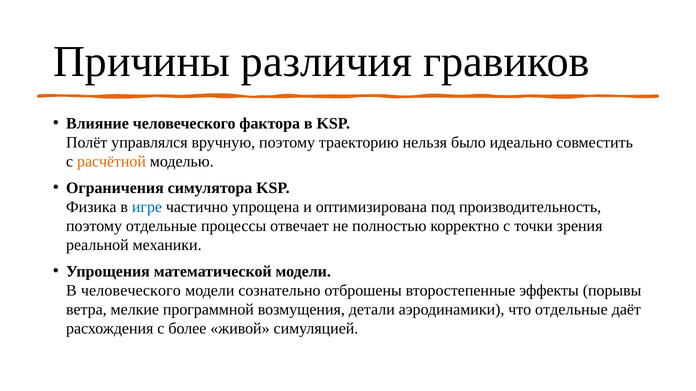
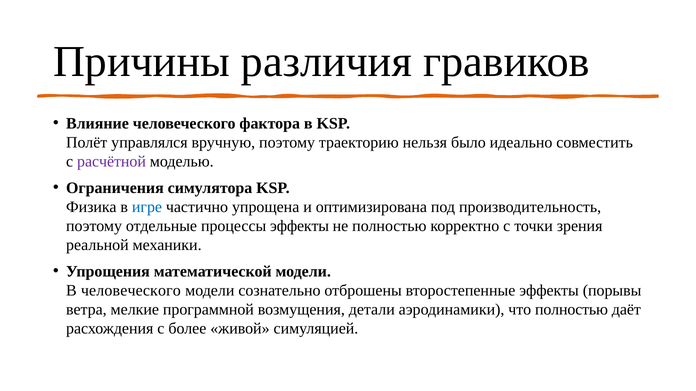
расчётной colour: orange -> purple
процессы отвечает: отвечает -> эффекты
что отдельные: отдельные -> полностью
